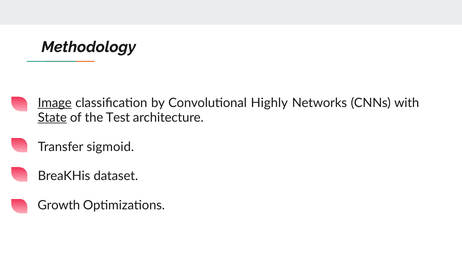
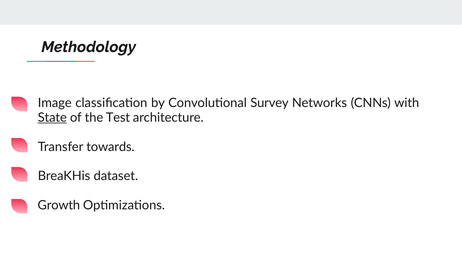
Image underline: present -> none
Highly: Highly -> Survey
sigmoid: sigmoid -> towards
